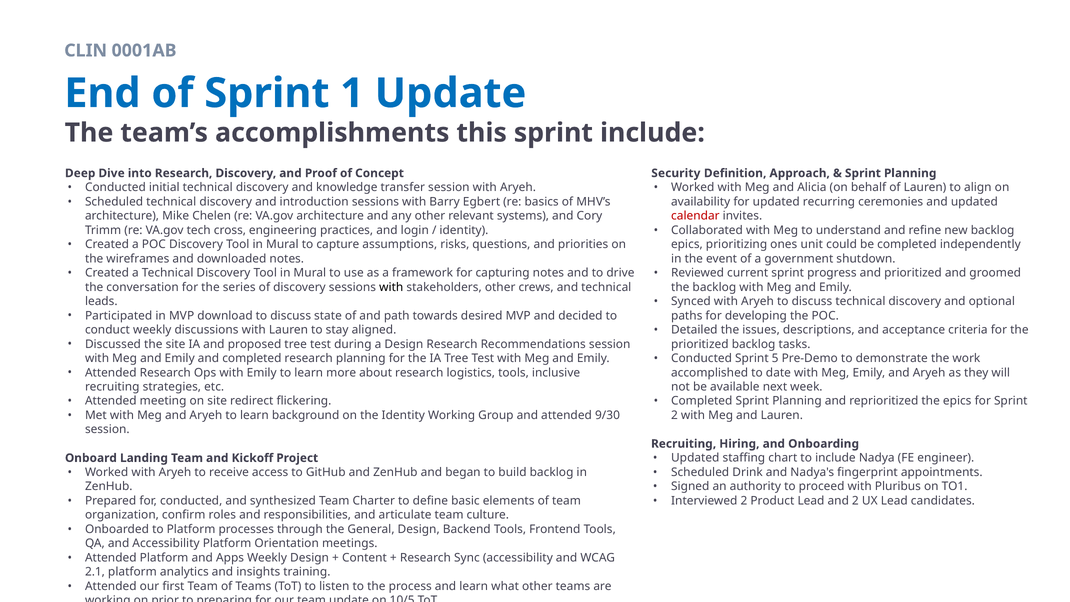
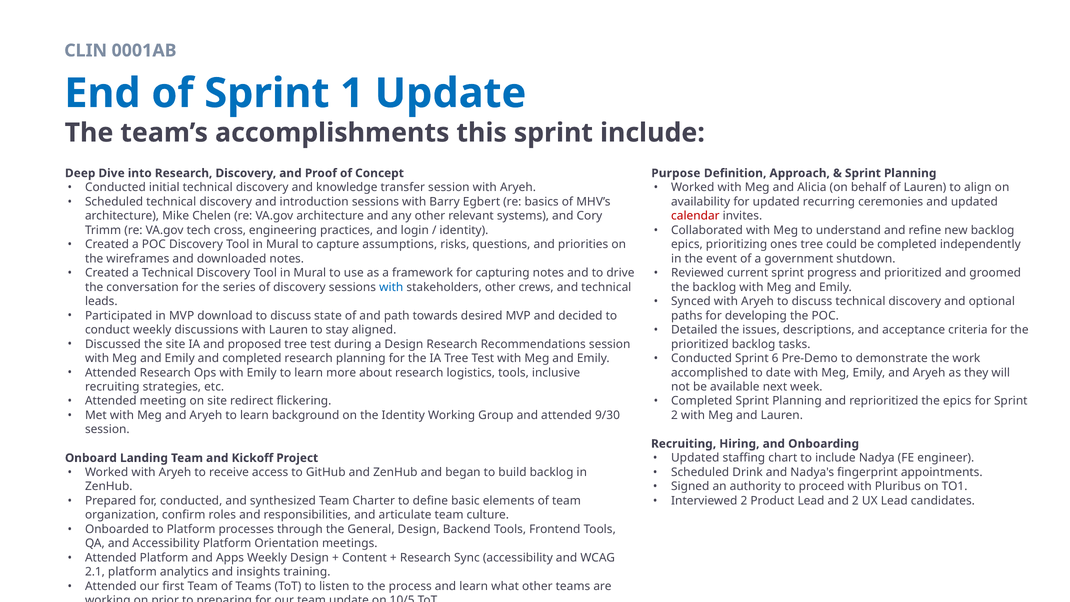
Security: Security -> Purpose
ones unit: unit -> tree
with at (391, 287) colour: black -> blue
5: 5 -> 6
